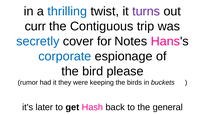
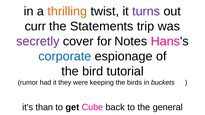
thrilling colour: blue -> orange
Contiguous: Contiguous -> Statements
secretly colour: blue -> purple
please: please -> tutorial
later: later -> than
Hash: Hash -> Cube
